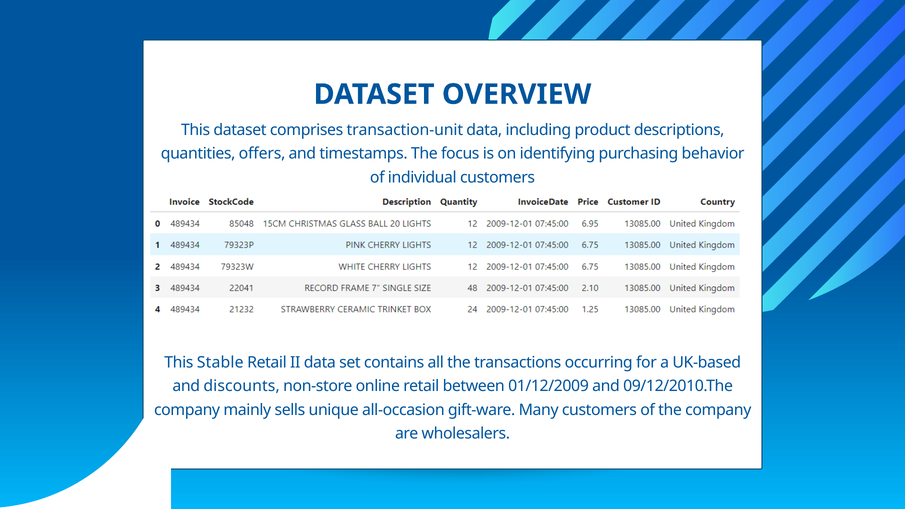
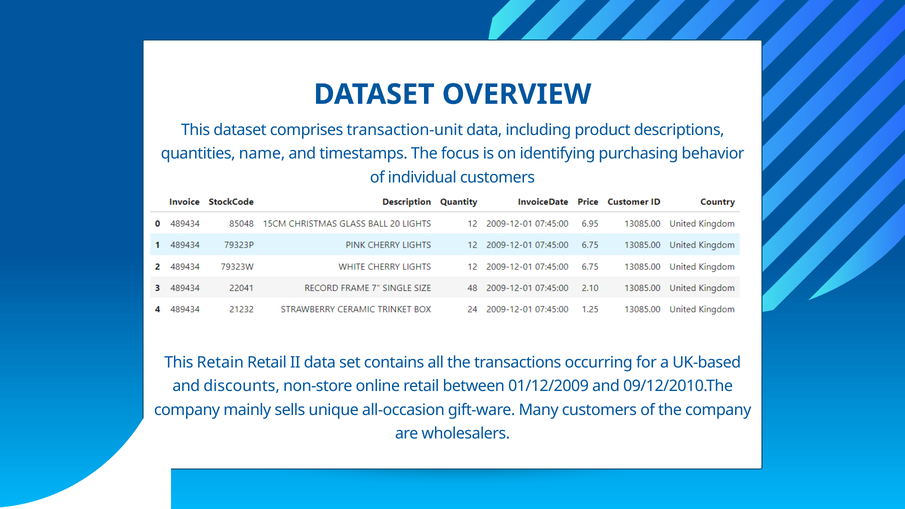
offers: offers -> name
Stable: Stable -> Retain
